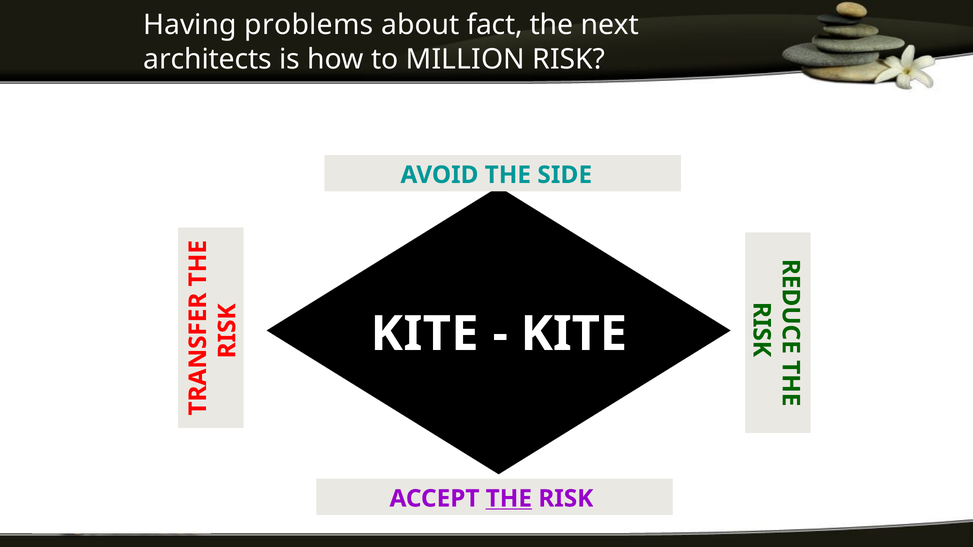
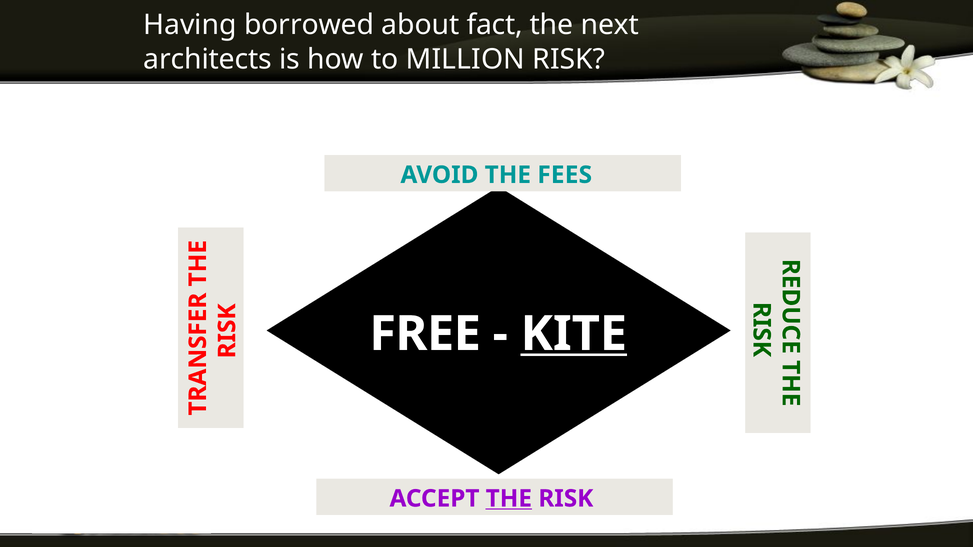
problems: problems -> borrowed
SIDE: SIDE -> FEES
KITE at (425, 334): KITE -> FREE
KITE at (574, 334) underline: none -> present
